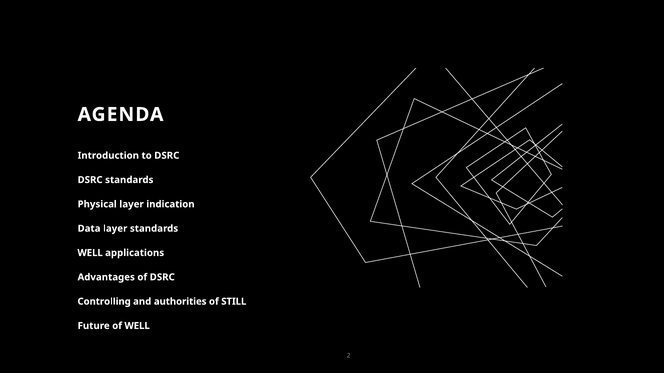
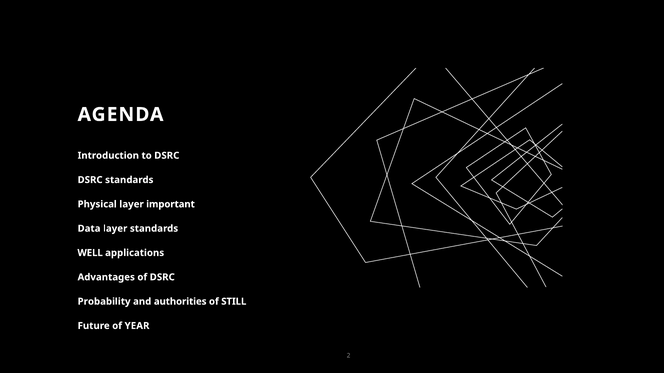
indication: indication -> important
Controlling: Controlling -> Probability
of WELL: WELL -> YEAR
